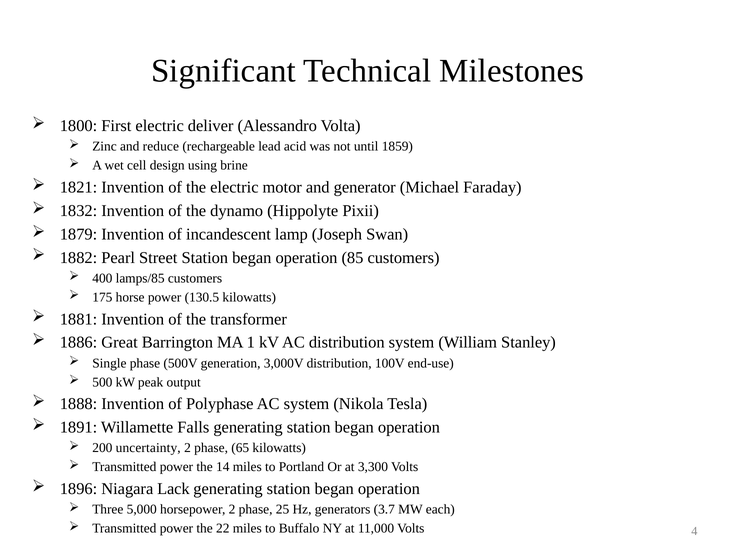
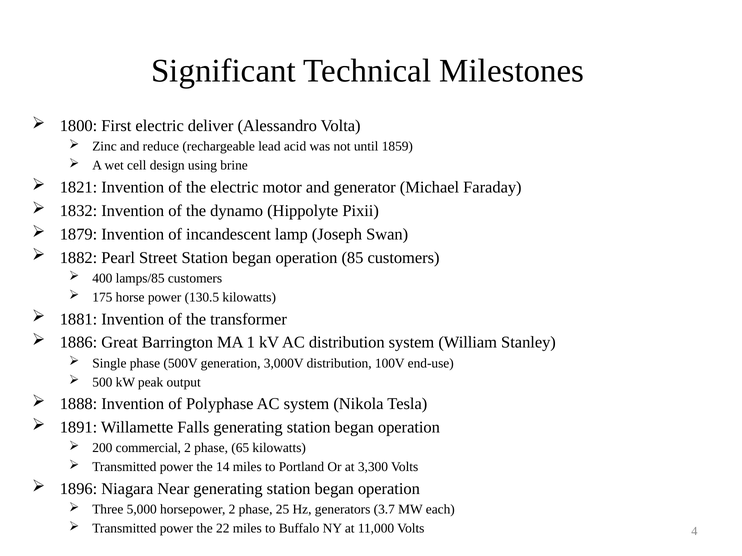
uncertainty: uncertainty -> commercial
Lack: Lack -> Near
